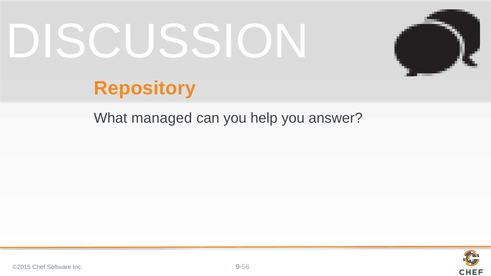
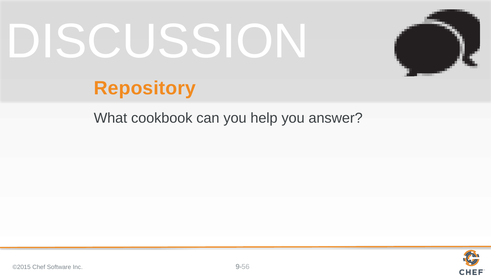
managed: managed -> cookbook
